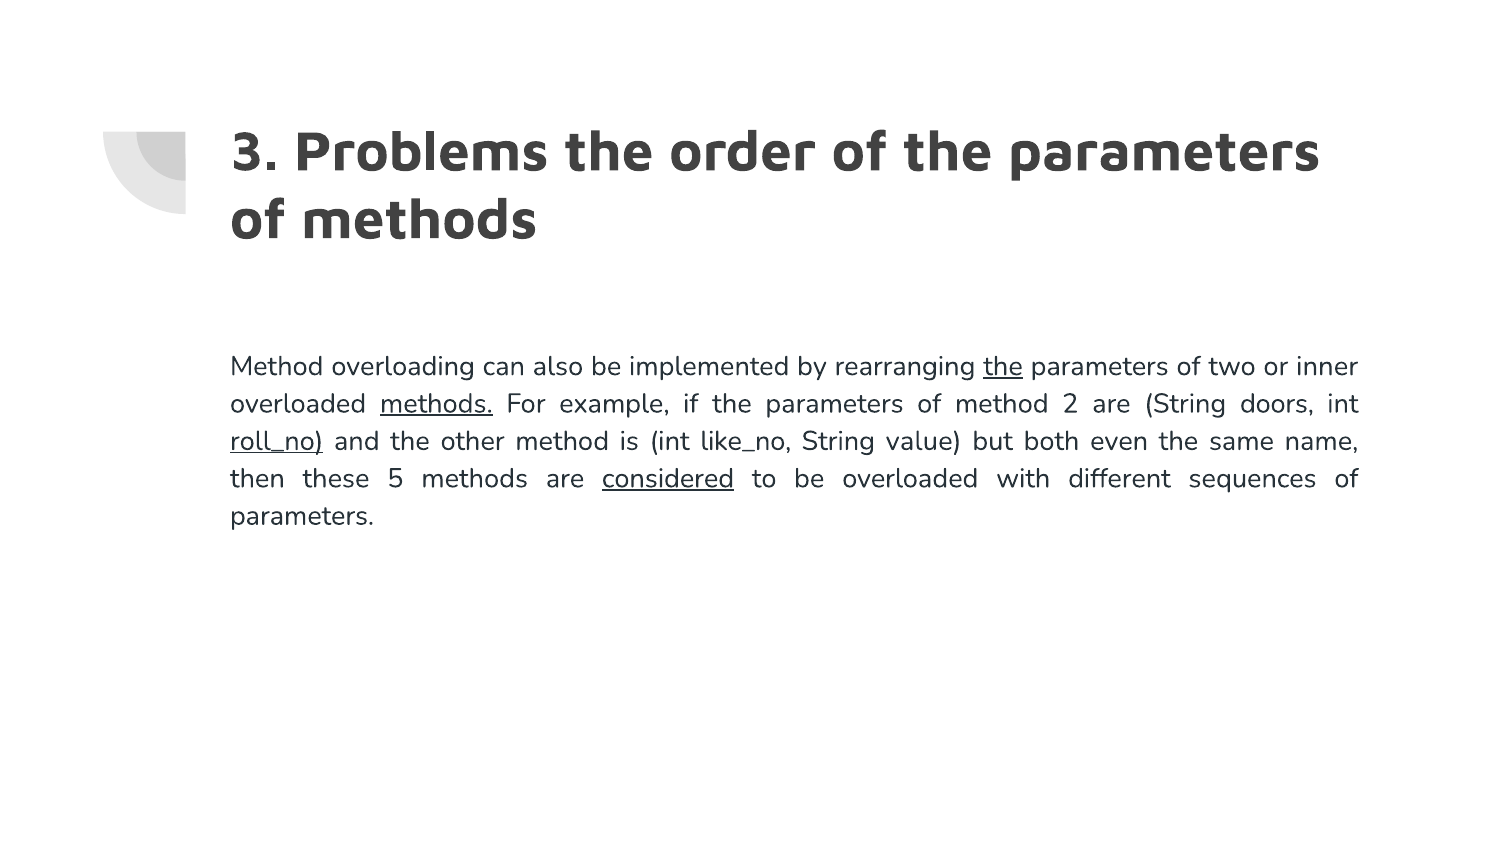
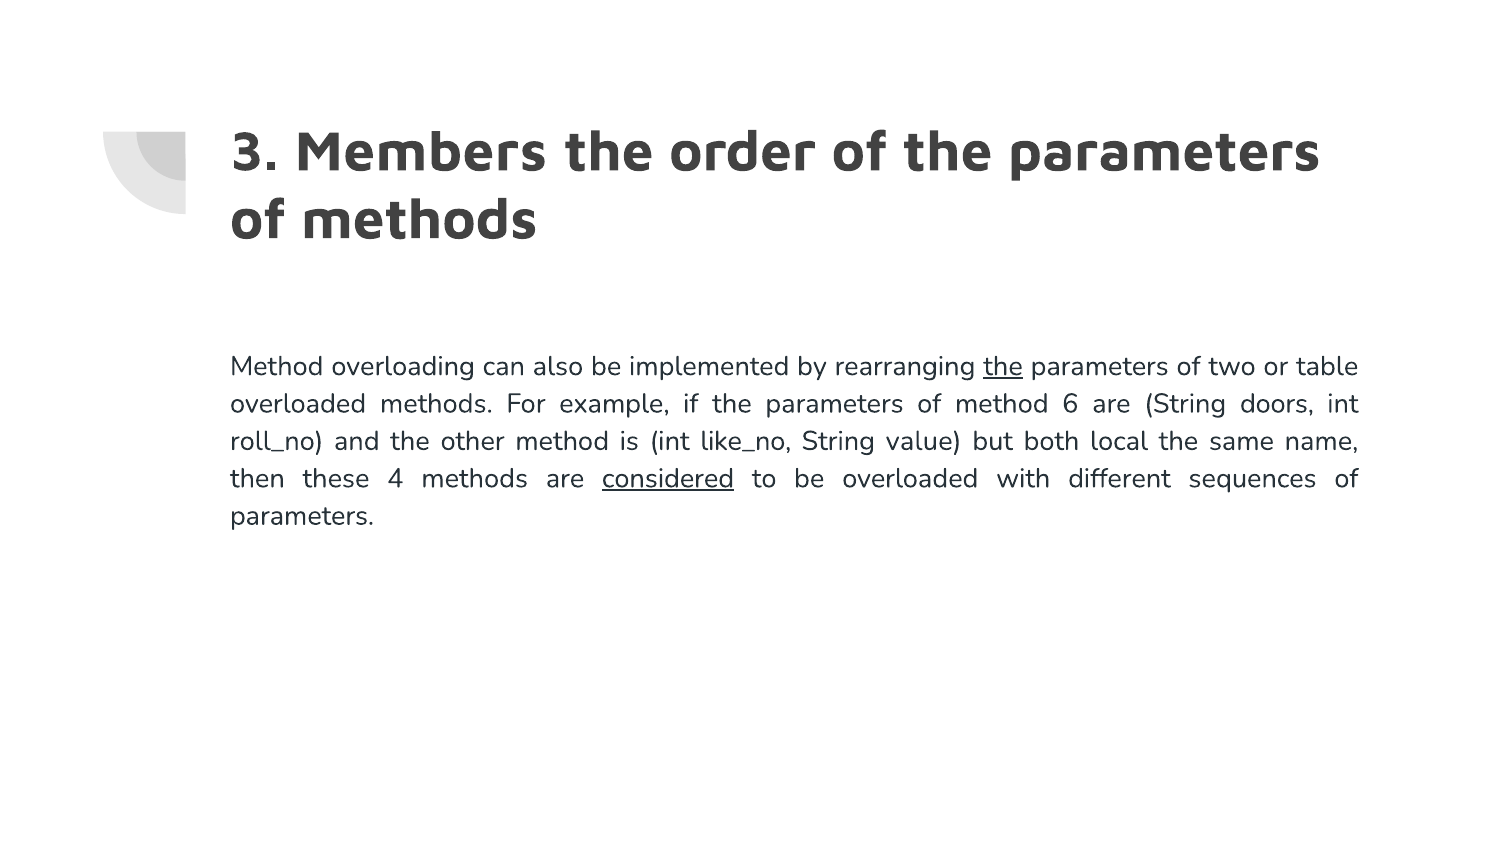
Problems: Problems -> Members
inner: inner -> table
methods at (436, 403) underline: present -> none
2: 2 -> 6
roll_no underline: present -> none
even: even -> local
5: 5 -> 4
